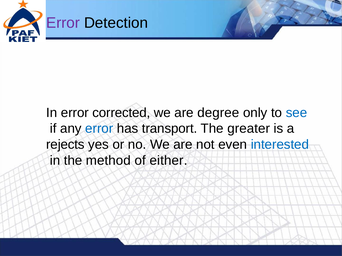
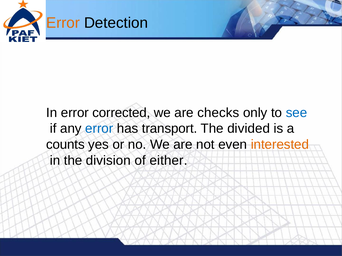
Error at (63, 23) colour: purple -> orange
degree: degree -> checks
greater: greater -> divided
rejects: rejects -> counts
interested colour: blue -> orange
method: method -> division
